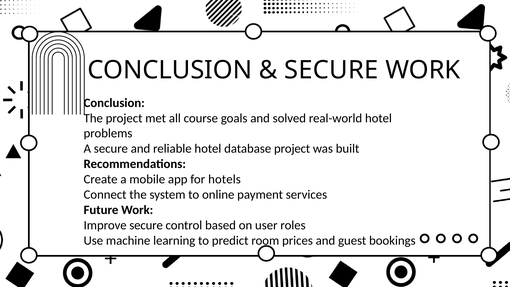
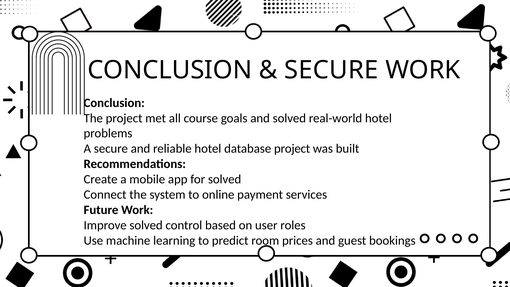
for hotels: hotels -> solved
Improve secure: secure -> solved
